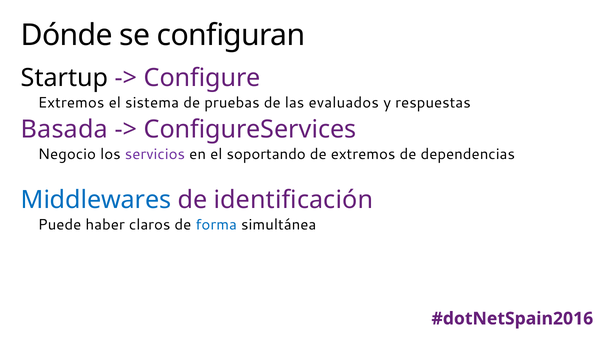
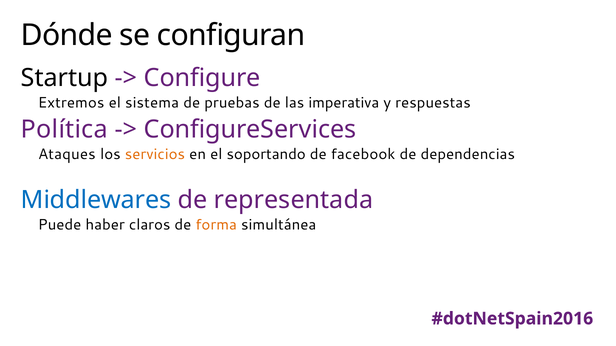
evaluados: evaluados -> imperativa
Basada: Basada -> Política
Negocio: Negocio -> Ataques
servicios colour: purple -> orange
de extremos: extremos -> facebook
identificación: identificación -> representada
forma colour: blue -> orange
